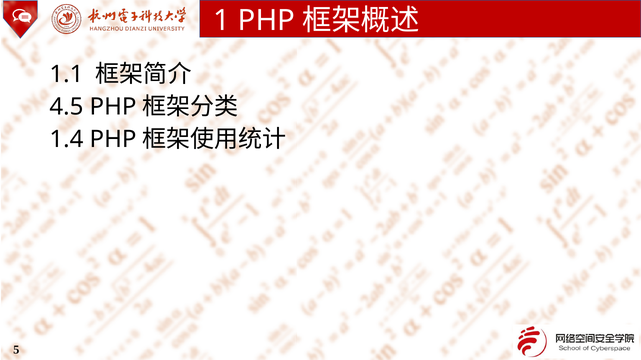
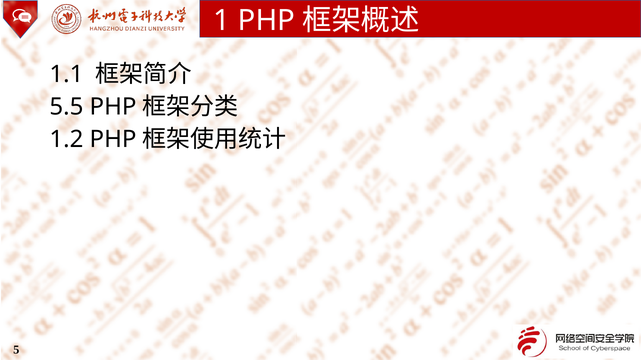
4.5: 4.5 -> 5.5
1.4: 1.4 -> 1.2
